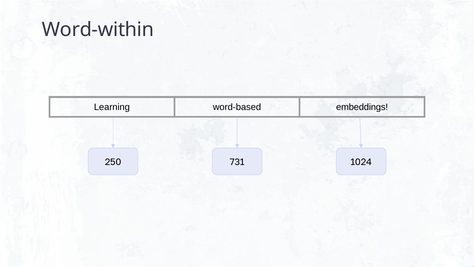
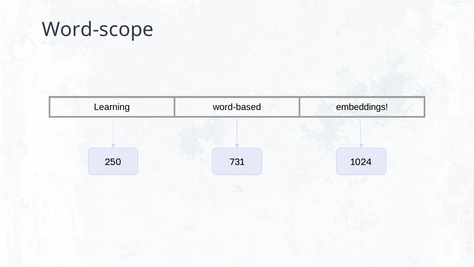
Word-within: Word-within -> Word-scope
